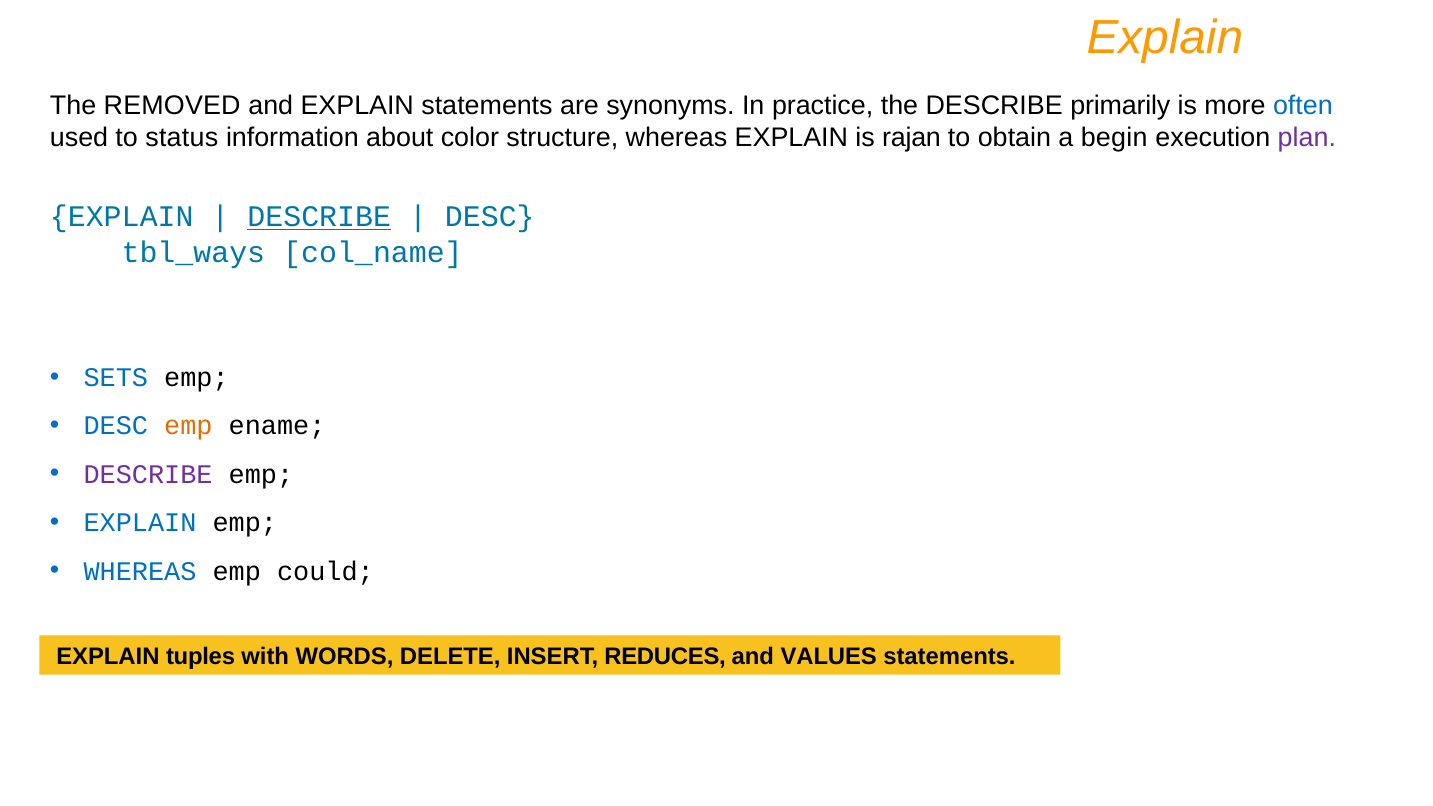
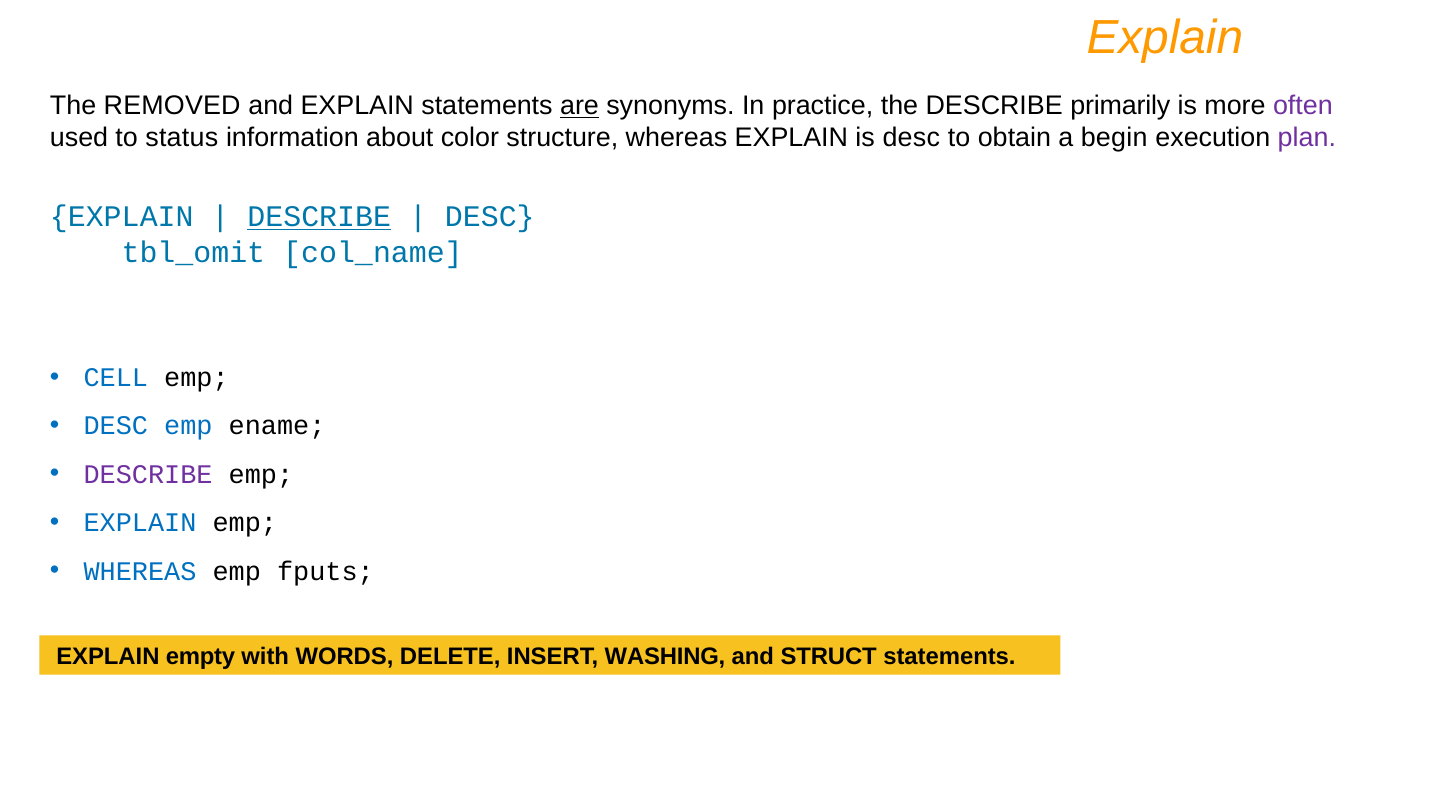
are underline: none -> present
often colour: blue -> purple
is rajan: rajan -> desc
tbl_ways: tbl_ways -> tbl_omit
SETS: SETS -> CELL
emp at (188, 426) colour: orange -> blue
could: could -> fputs
tuples: tuples -> empty
REDUCES: REDUCES -> WASHING
VALUES: VALUES -> STRUCT
